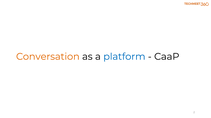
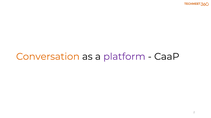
platform colour: blue -> purple
